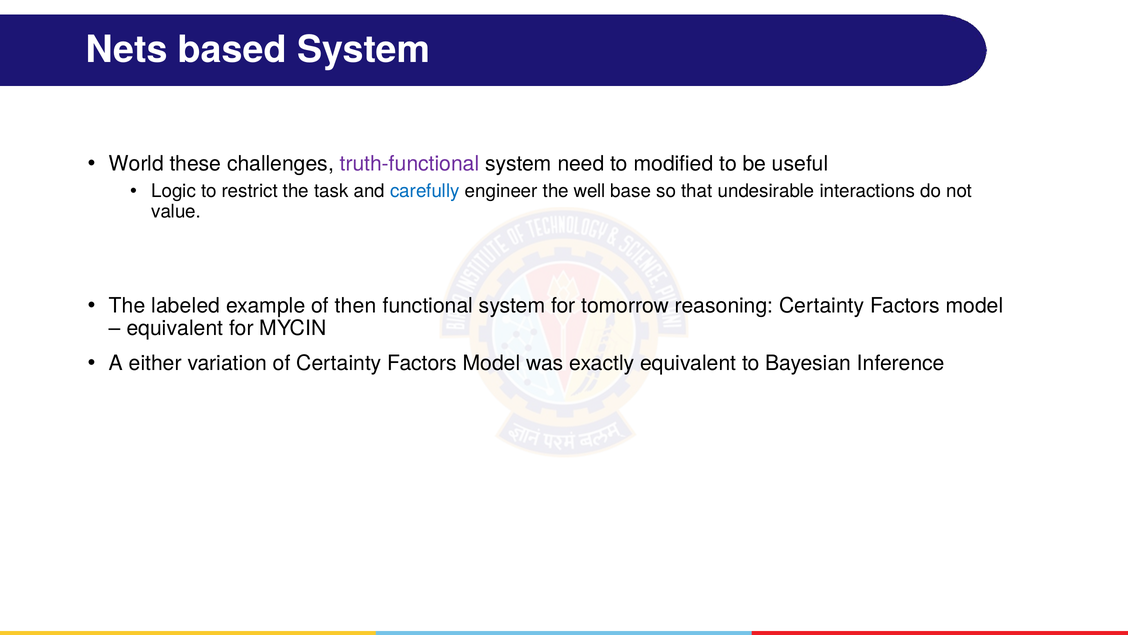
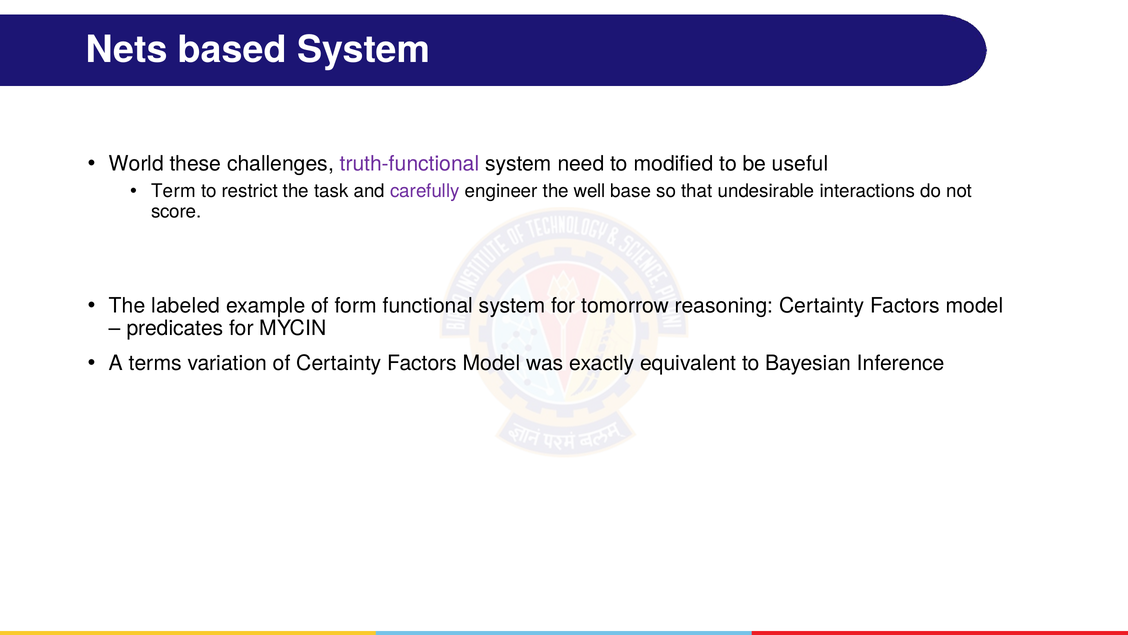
Logic: Logic -> Term
carefully colour: blue -> purple
value: value -> score
then: then -> form
equivalent at (175, 328): equivalent -> predicates
either: either -> terms
